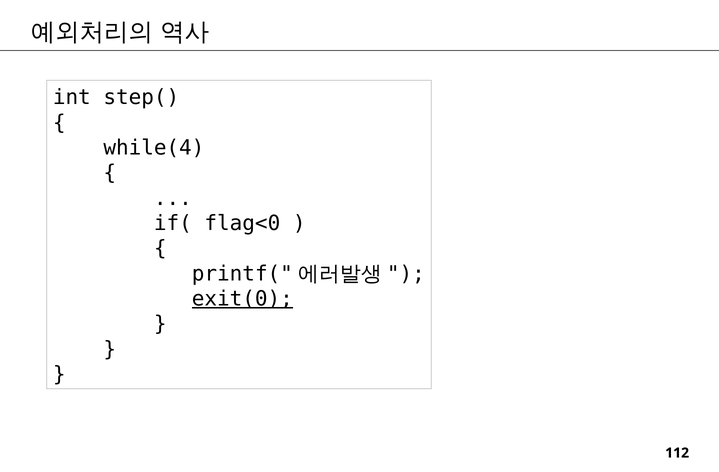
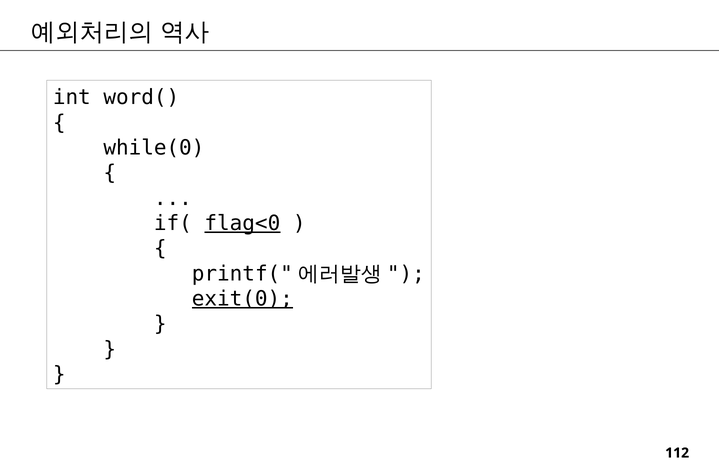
step(: step( -> word(
while(4: while(4 -> while(0
flag<0 underline: none -> present
